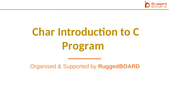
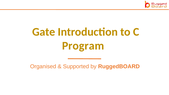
Char: Char -> Gate
